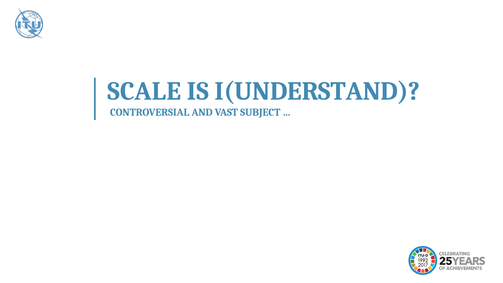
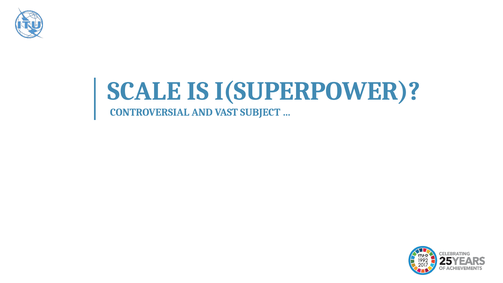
I(UNDERSTAND: I(UNDERSTAND -> I(SUPERPOWER
